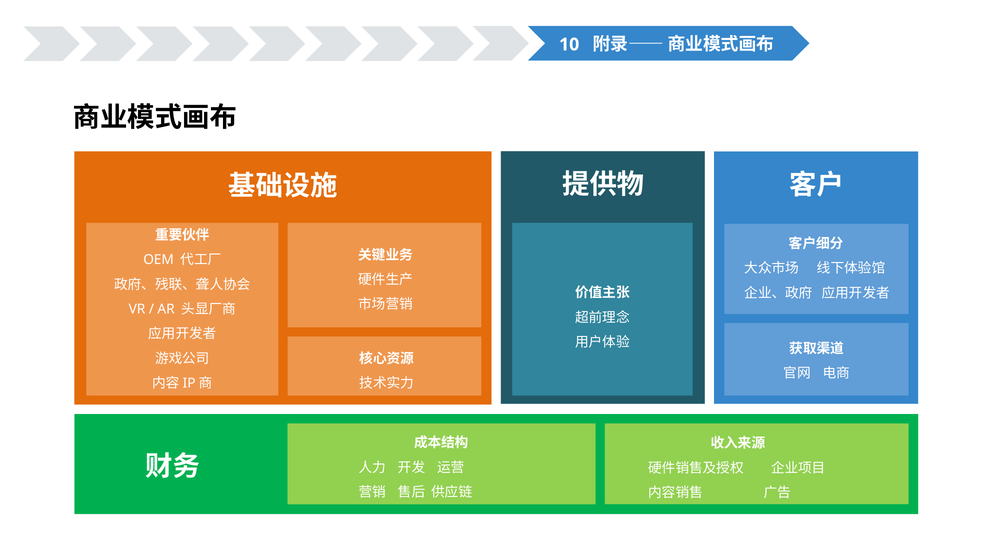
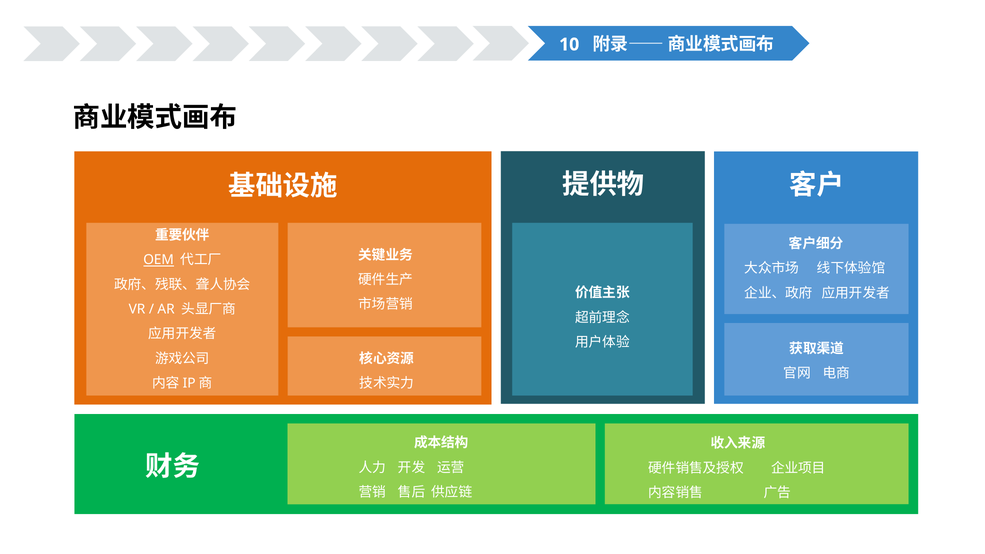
OEM underline: none -> present
